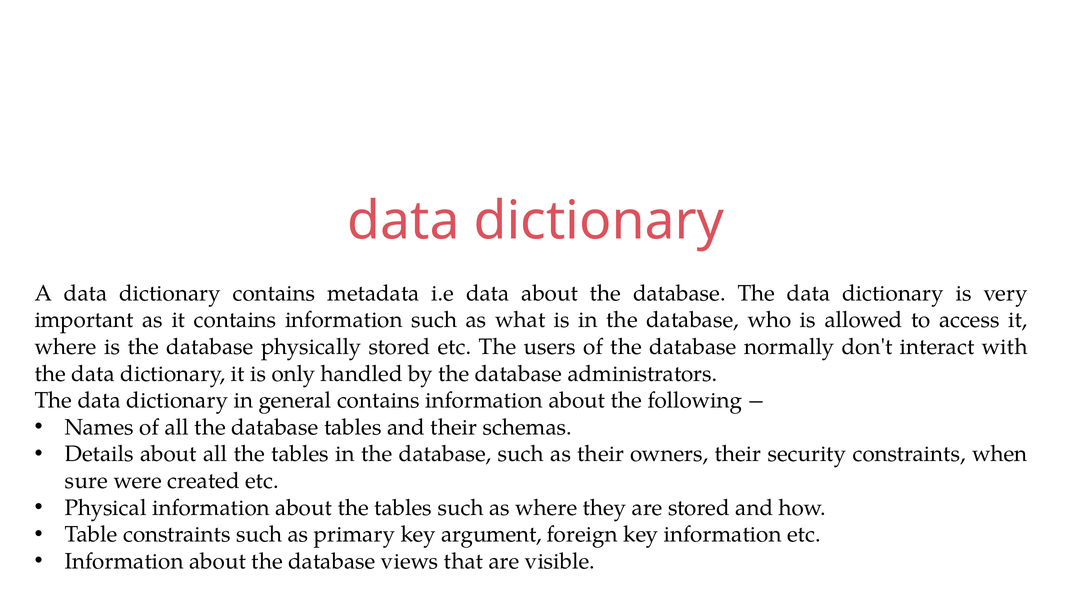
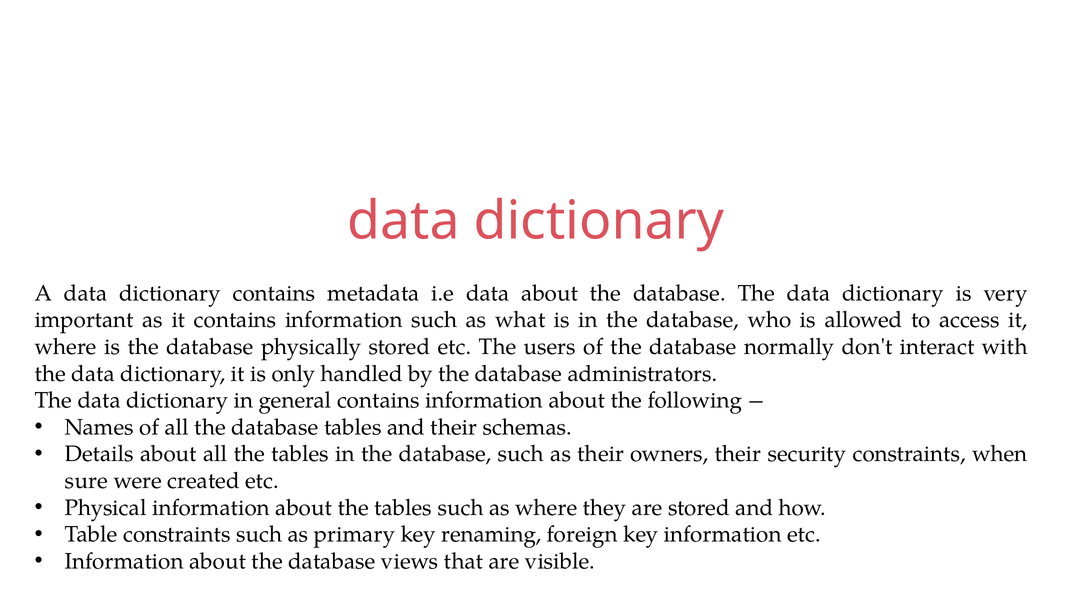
argument: argument -> renaming
